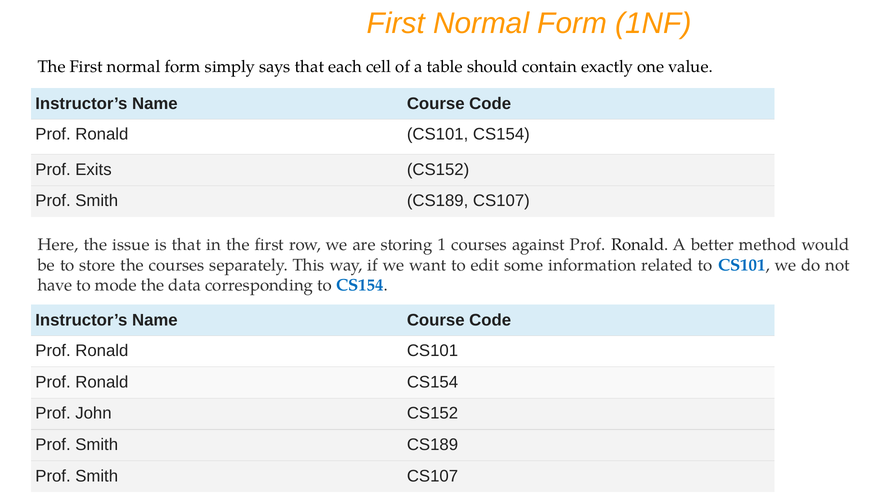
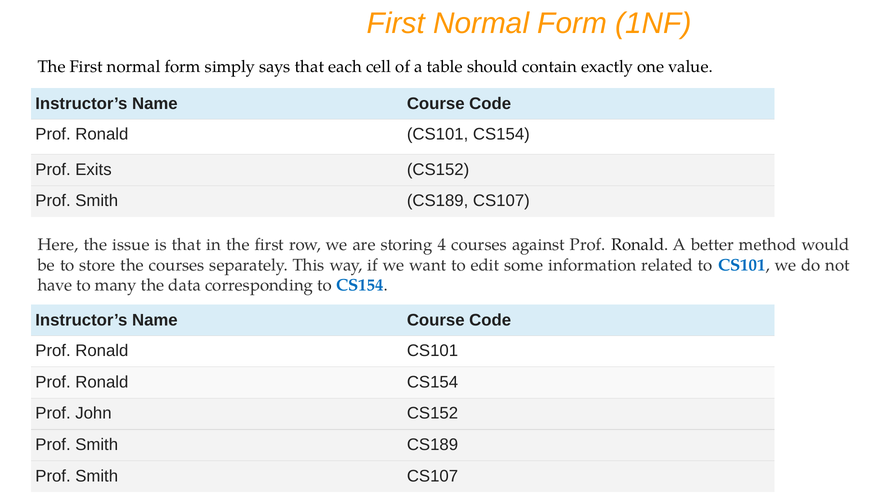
1: 1 -> 4
mode: mode -> many
